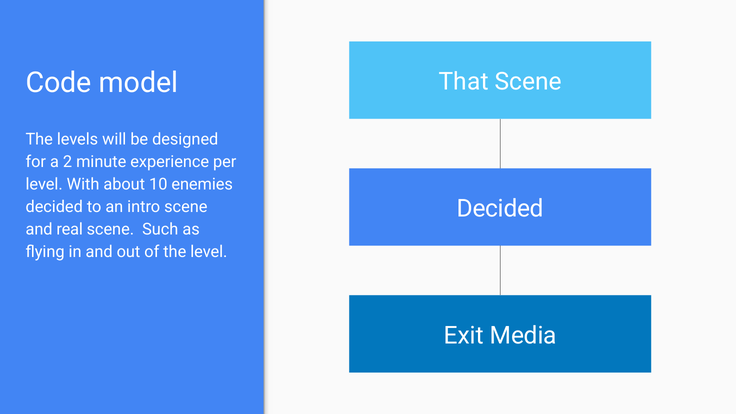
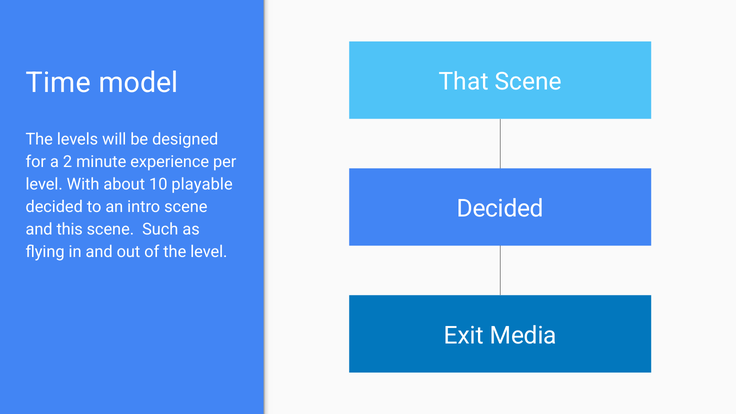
Code: Code -> Time
enemies: enemies -> playable
real: real -> this
